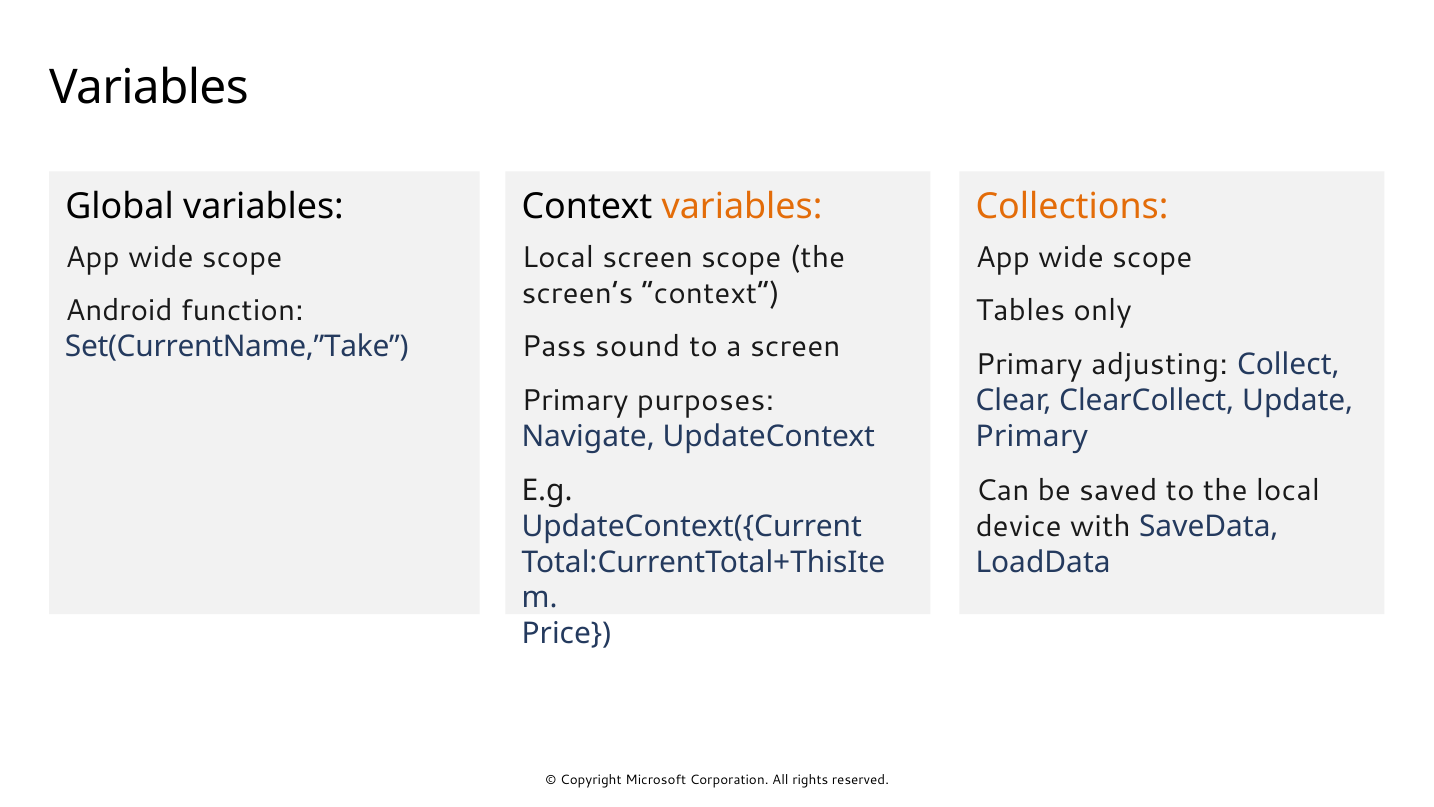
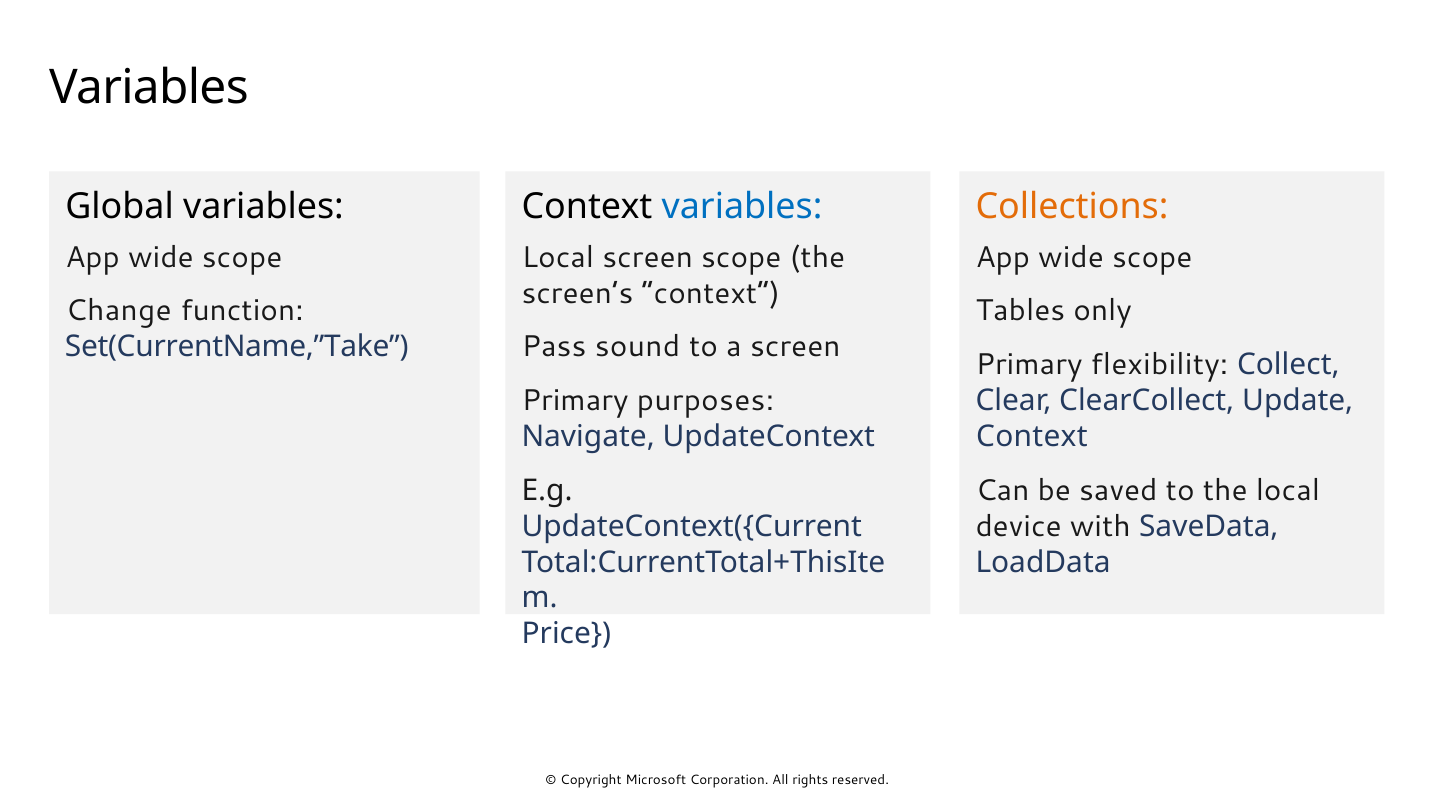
variables at (742, 206) colour: orange -> blue
Android: Android -> Change
adjusting: adjusting -> flexibility
Primary at (1032, 436): Primary -> Context
